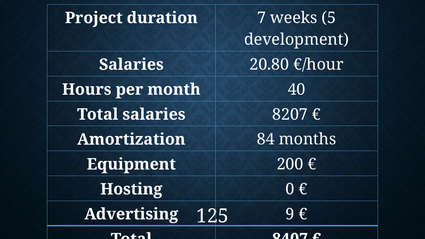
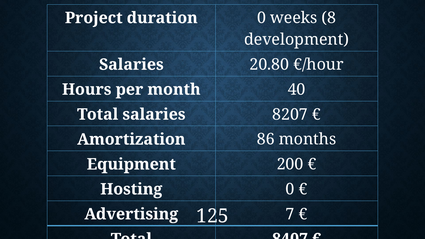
duration 7: 7 -> 0
5: 5 -> 8
84: 84 -> 86
9: 9 -> 7
